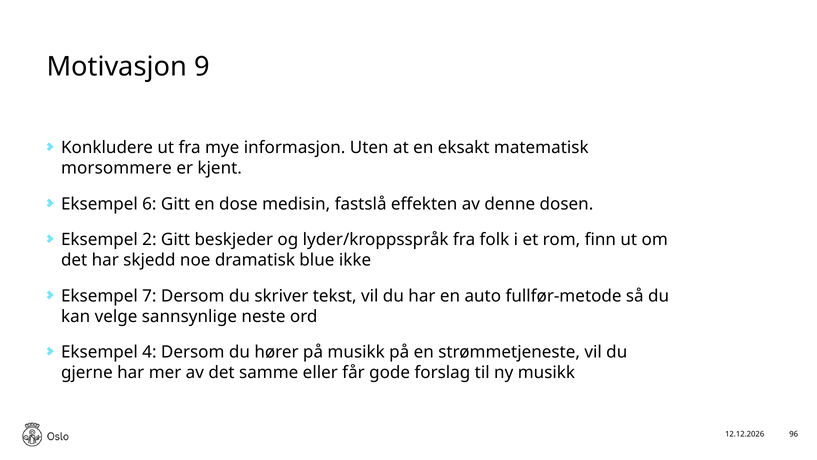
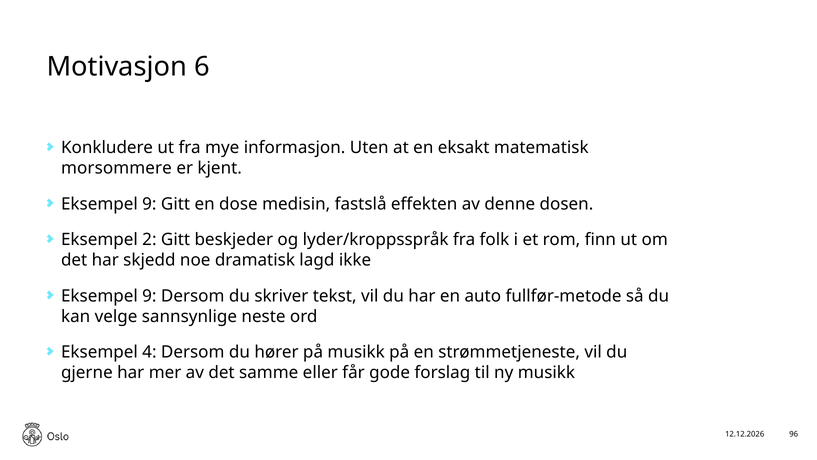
9: 9 -> 6
6 at (149, 204): 6 -> 9
blue: blue -> lagd
7 at (149, 296): 7 -> 9
